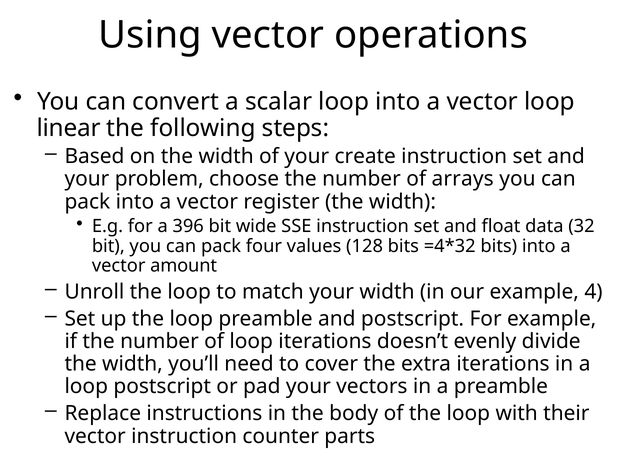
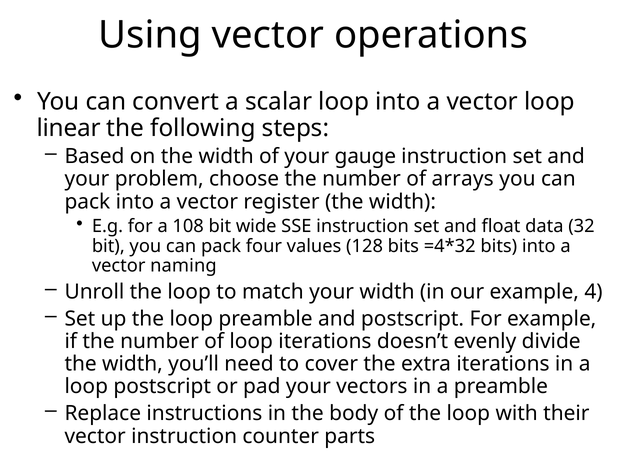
create: create -> gauge
396: 396 -> 108
amount: amount -> naming
